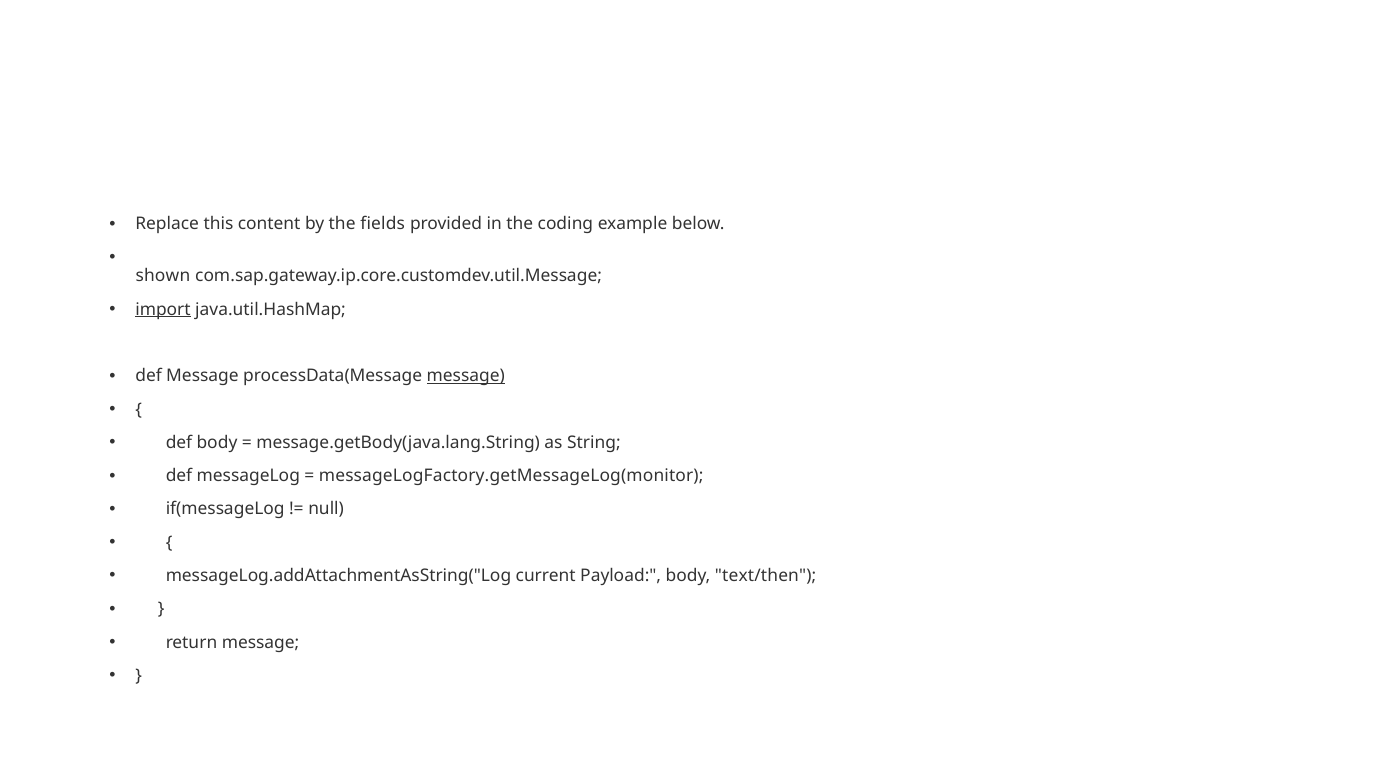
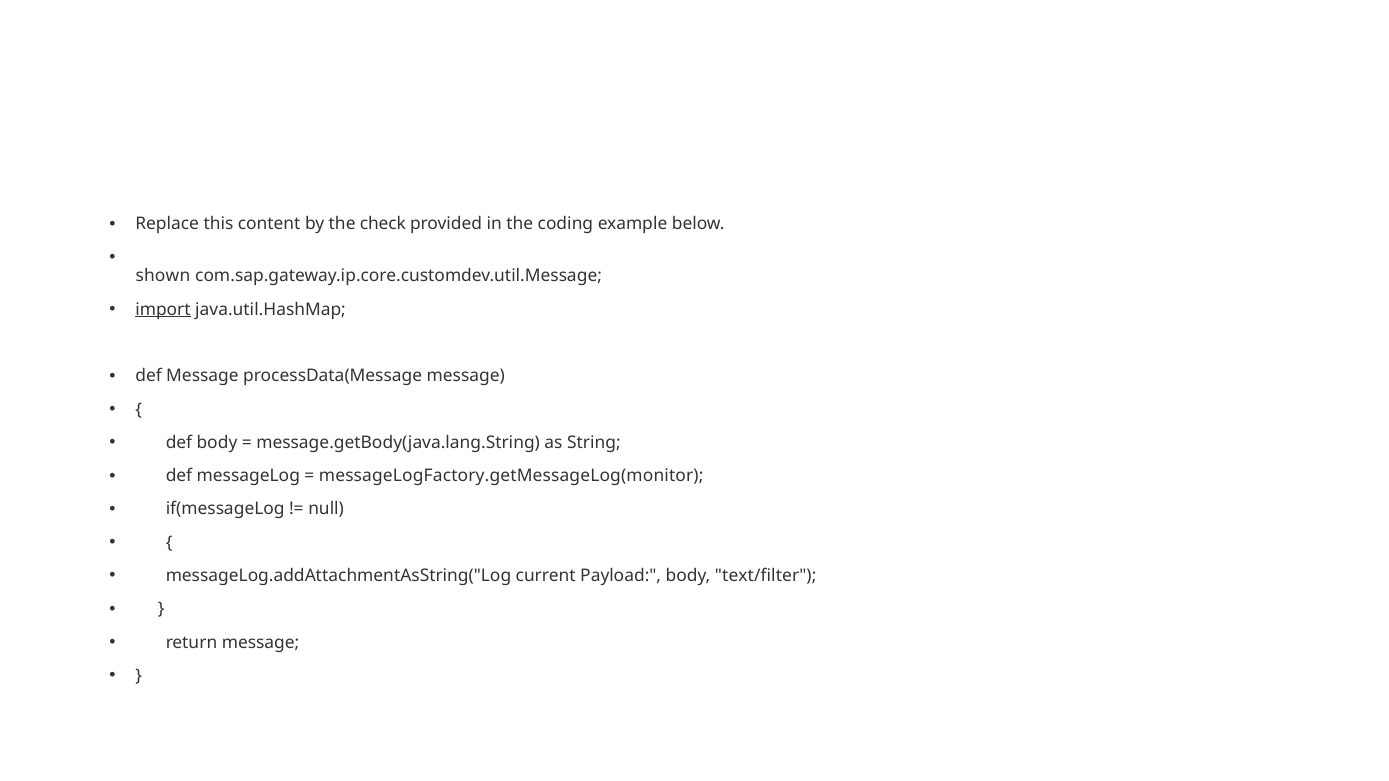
fields: fields -> check
message at (466, 376) underline: present -> none
text/then: text/then -> text/filter
